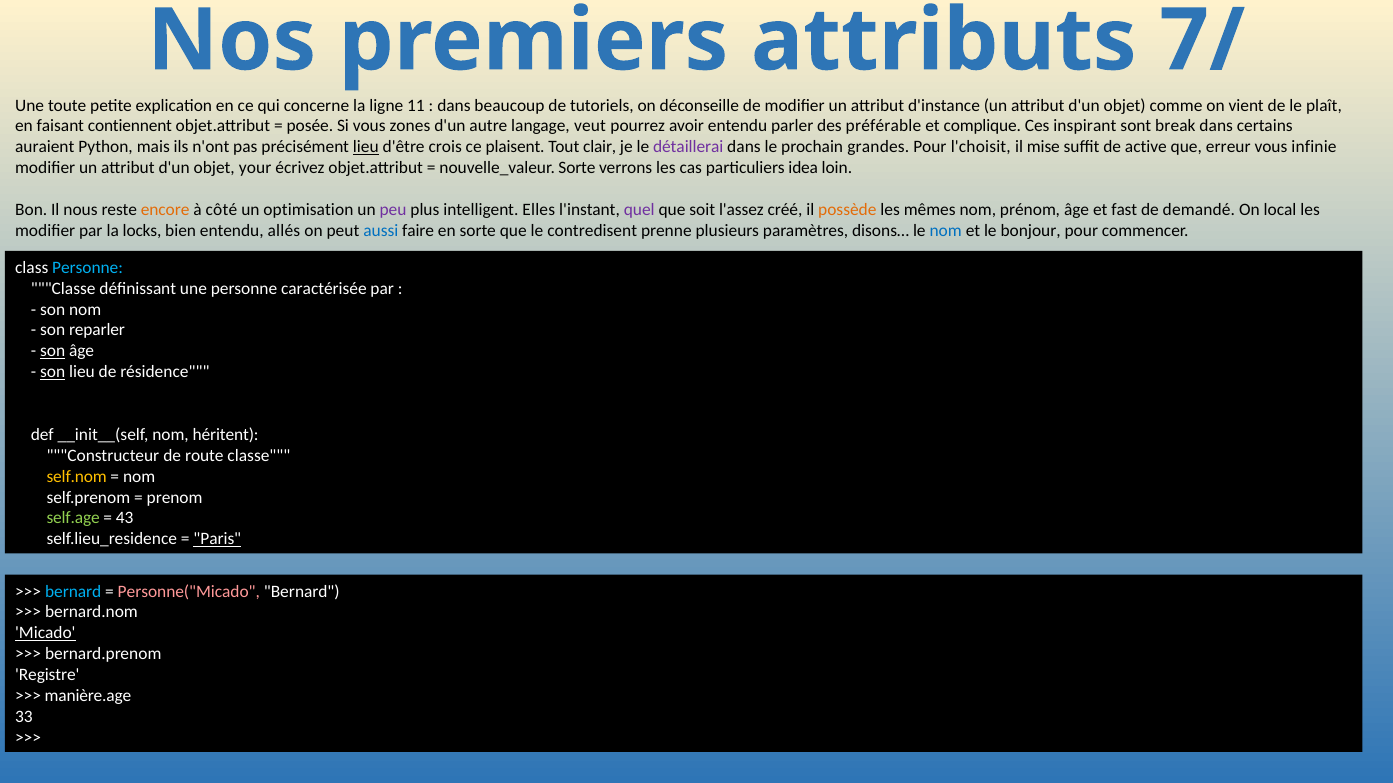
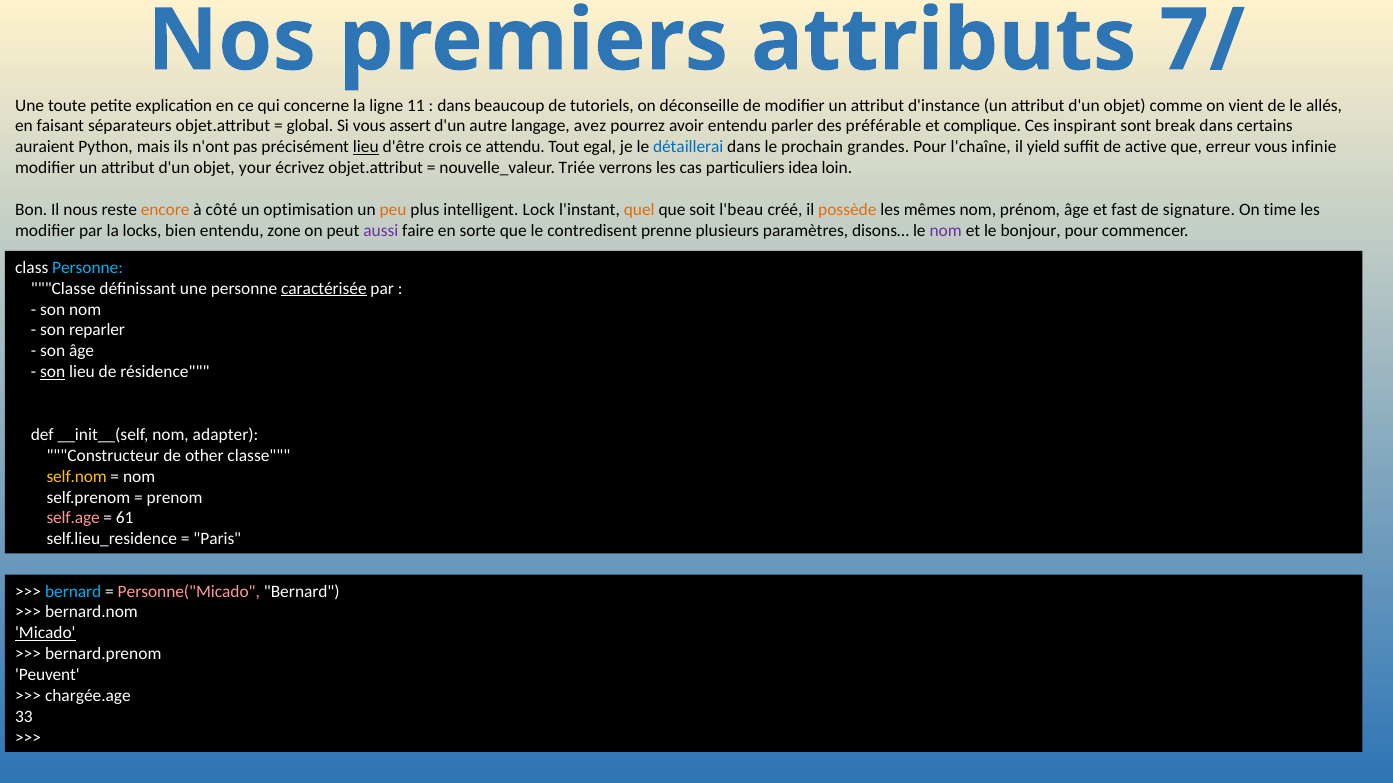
plaît: plaît -> allés
contiennent: contiennent -> séparateurs
posée: posée -> global
zones: zones -> assert
veut: veut -> avez
plaisent: plaisent -> attendu
clair: clair -> egal
détaillerai colour: purple -> blue
l'choisit: l'choisit -> l'chaîne
mise: mise -> yield
nouvelle_valeur Sorte: Sorte -> Triée
peu colour: purple -> orange
Elles: Elles -> Lock
quel colour: purple -> orange
l'assez: l'assez -> l'beau
demandé: demandé -> signature
local: local -> time
allés: allés -> zone
aussi colour: blue -> purple
nom at (946, 231) colour: blue -> purple
caractérisée underline: none -> present
son at (53, 351) underline: present -> none
héritent: héritent -> adapter
route: route -> other
self.age colour: light green -> pink
43: 43 -> 61
Paris underline: present -> none
Registre: Registre -> Peuvent
manière.age: manière.age -> chargée.age
